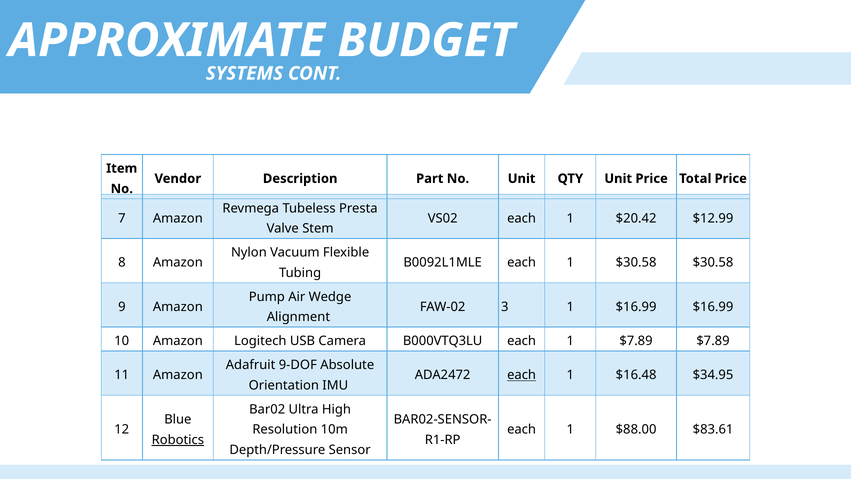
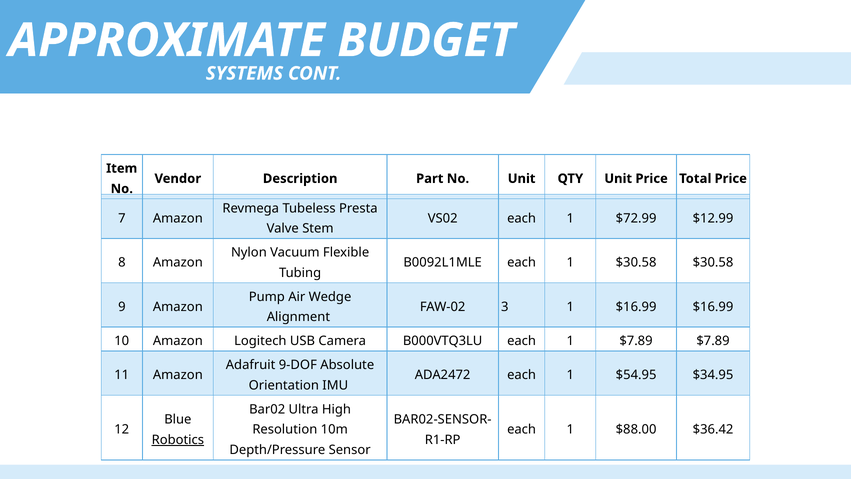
$20.42: $20.42 -> $72.99
each at (522, 375) underline: present -> none
$16.48: $16.48 -> $54.95
$83.61: $83.61 -> $36.42
